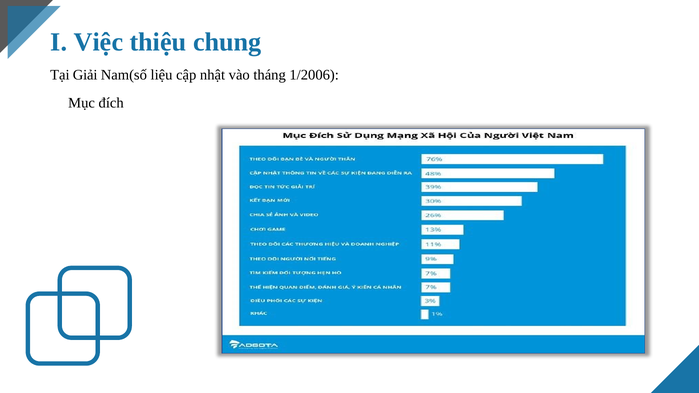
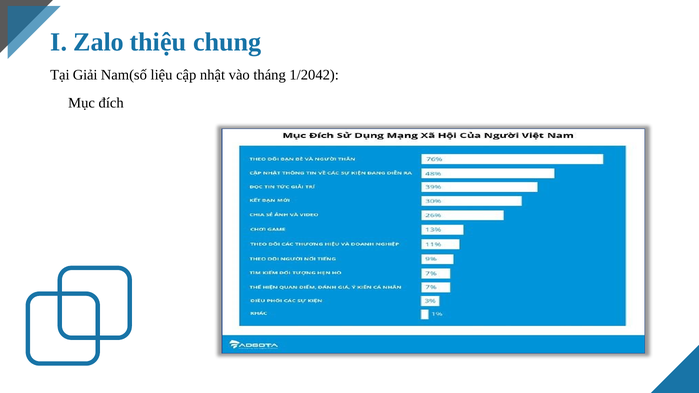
Việc: Việc -> Zalo
1/2006: 1/2006 -> 1/2042
